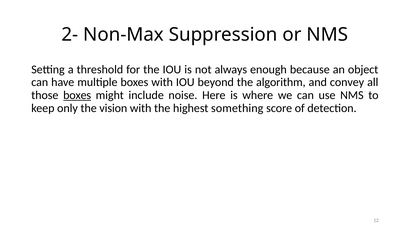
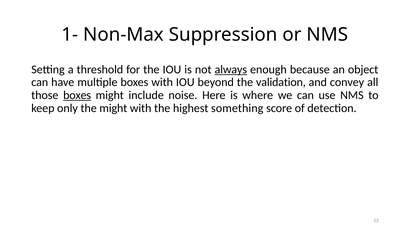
2-: 2- -> 1-
always underline: none -> present
algorithm: algorithm -> validation
the vision: vision -> might
